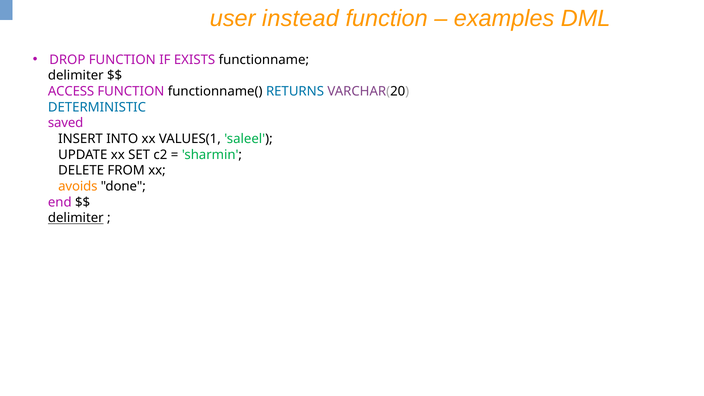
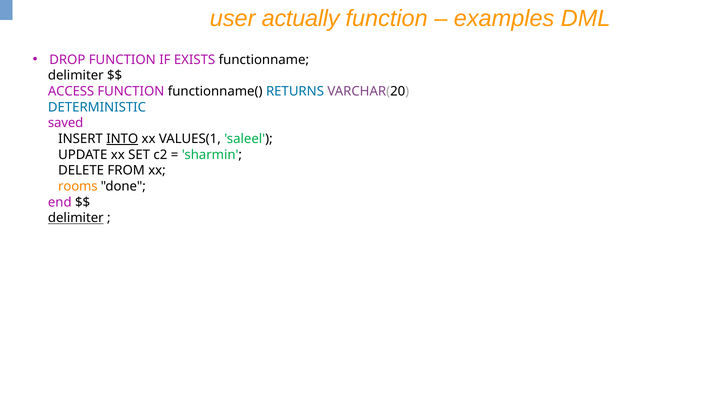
instead: instead -> actually
INTO underline: none -> present
avoids: avoids -> rooms
